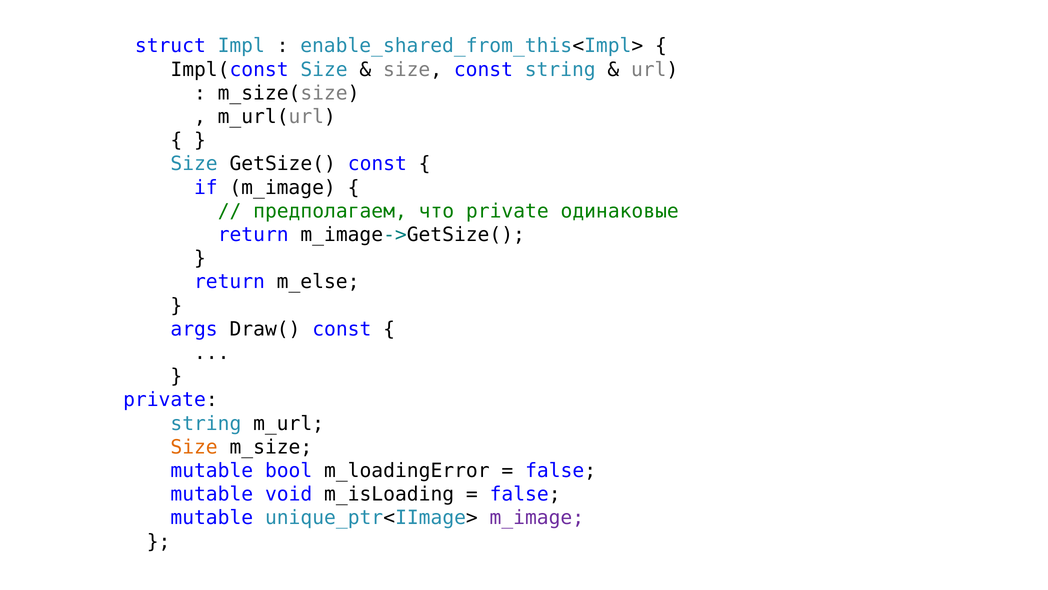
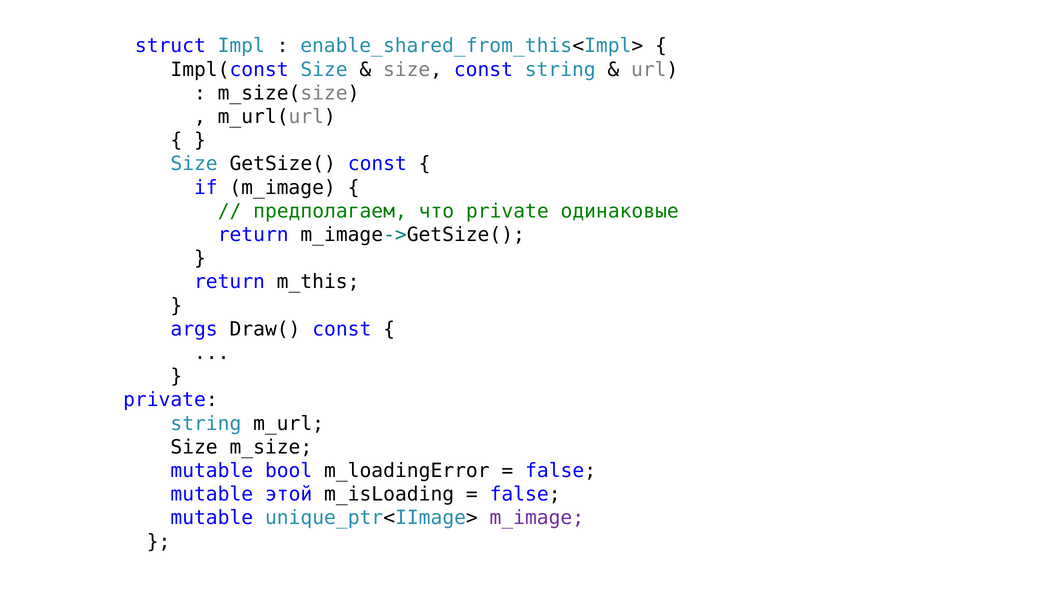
m_else: m_else -> m_this
Size at (194, 447) colour: orange -> black
void: void -> этой
